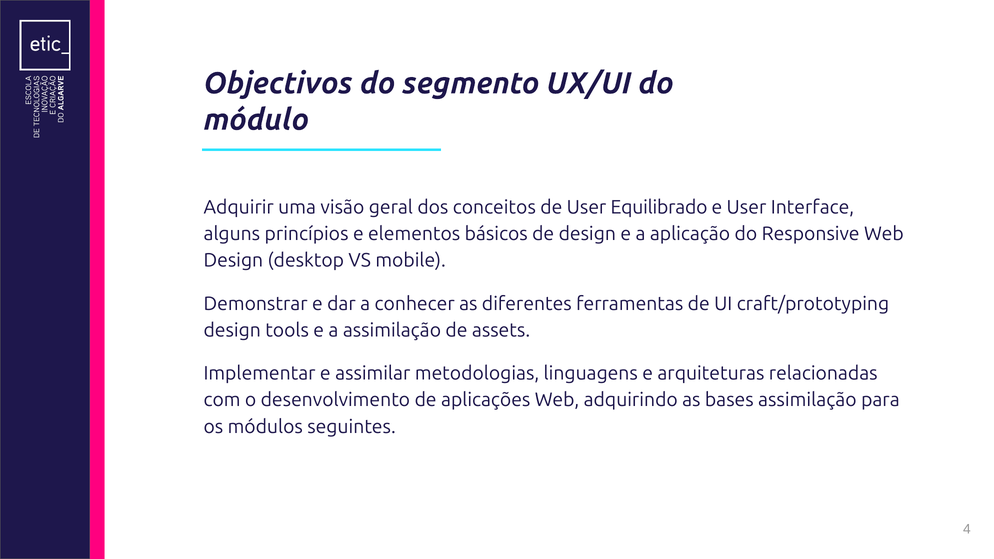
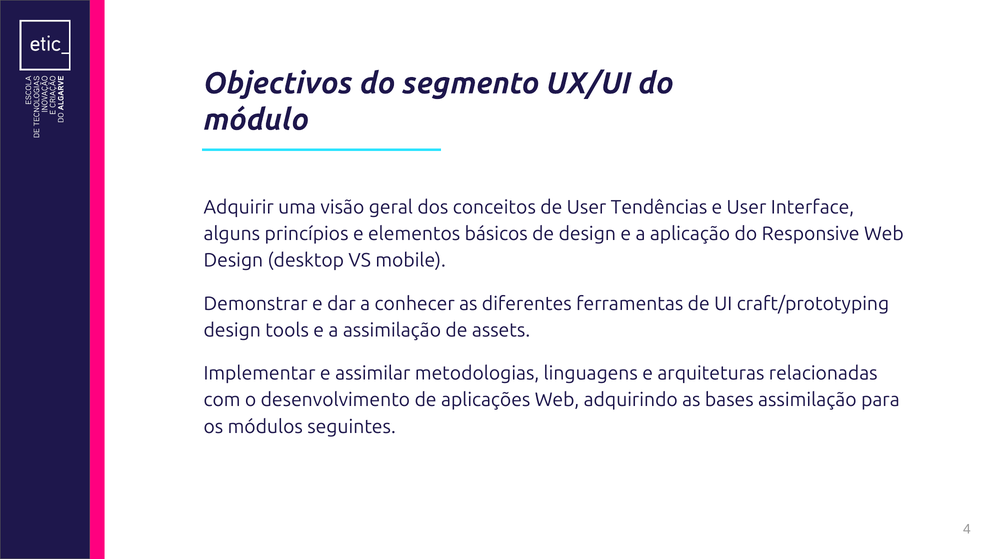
Equilibrado: Equilibrado -> Tendências
